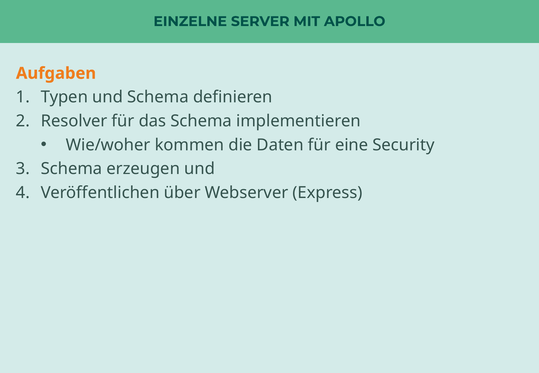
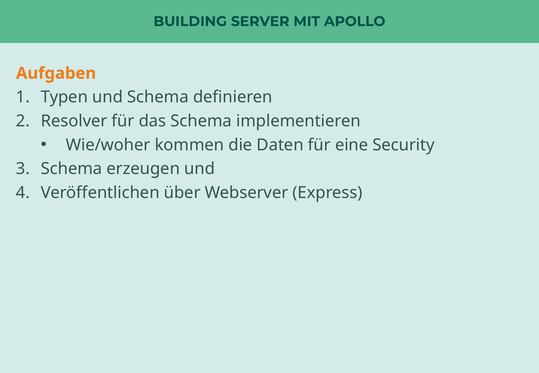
EINZELNE: EINZELNE -> BUILDING
